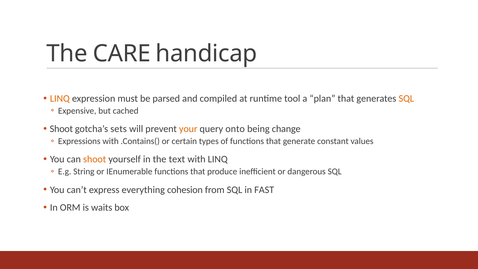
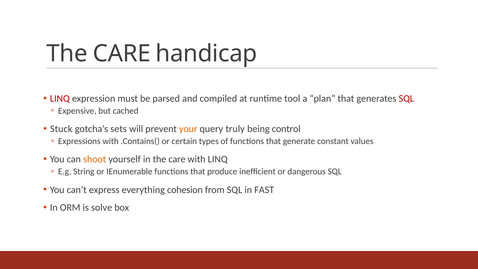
LINQ at (60, 98) colour: orange -> red
SQL at (406, 98) colour: orange -> red
Shoot at (61, 129): Shoot -> Stuck
onto: onto -> truly
change: change -> control
in the text: text -> care
waits: waits -> solve
